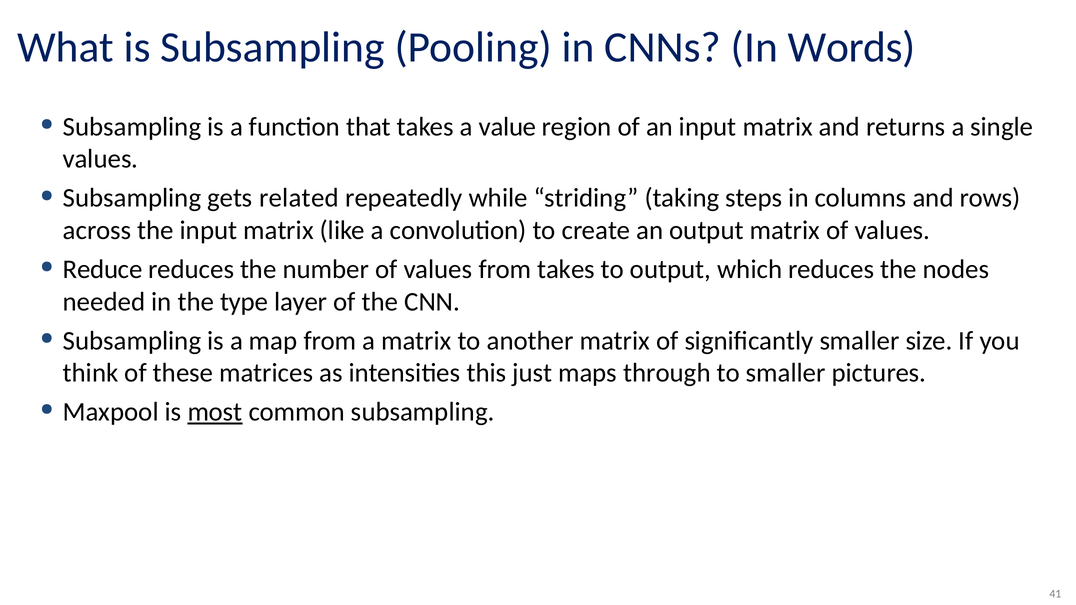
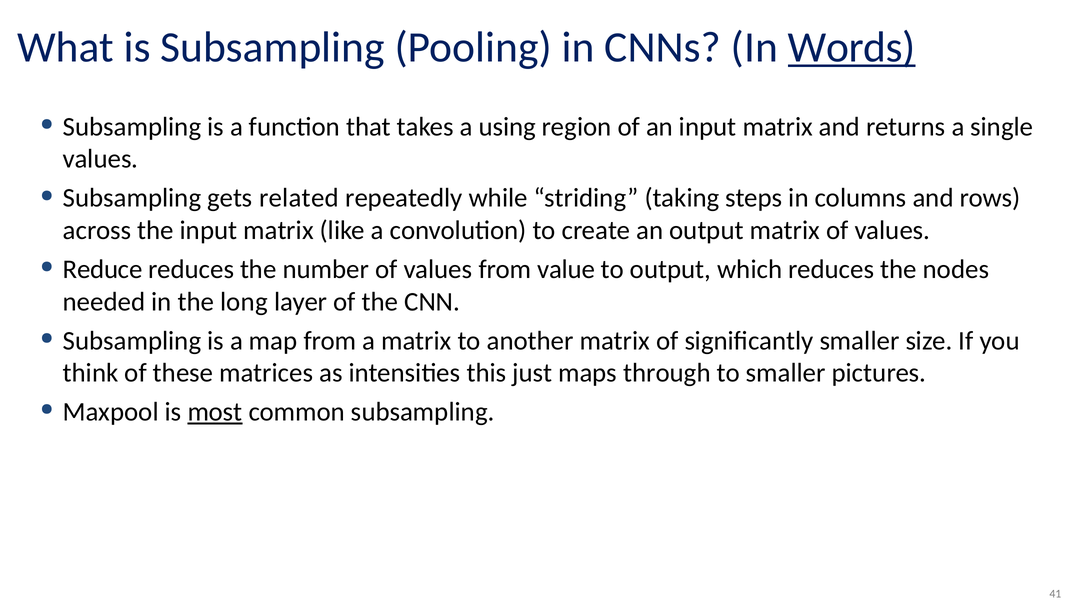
Words underline: none -> present
value: value -> using
from takes: takes -> value
type: type -> long
